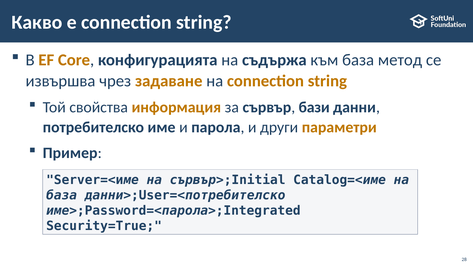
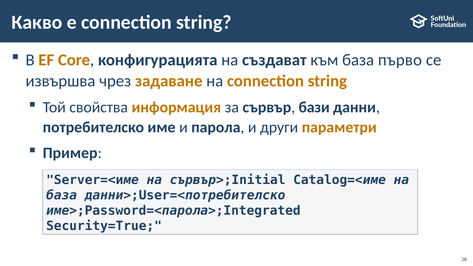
съдържа: съдържа -> създават
метод: метод -> първо
